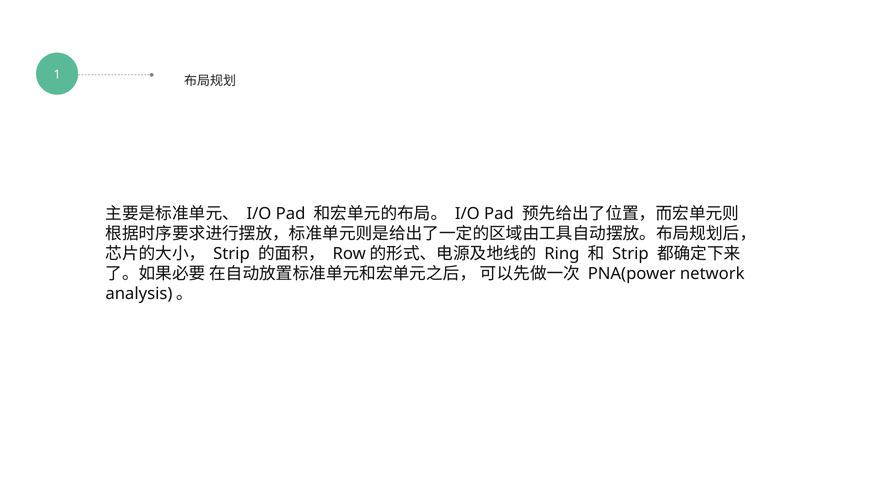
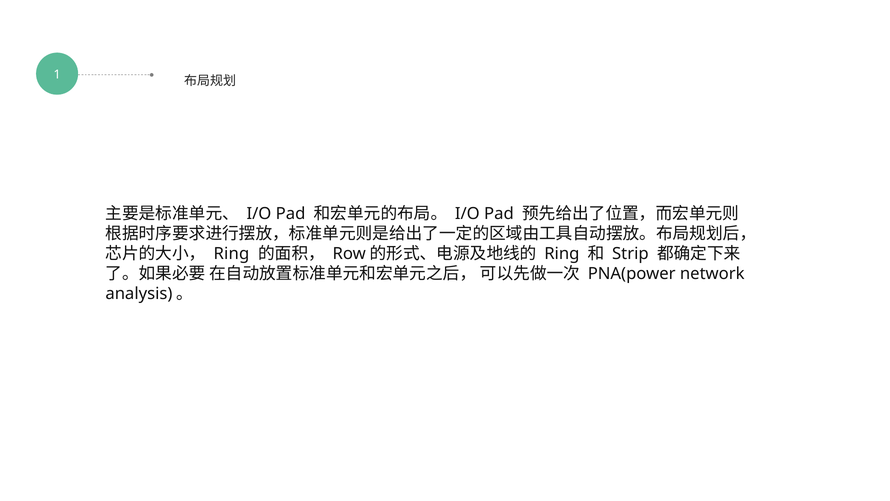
Strip at (231, 254): Strip -> Ring
